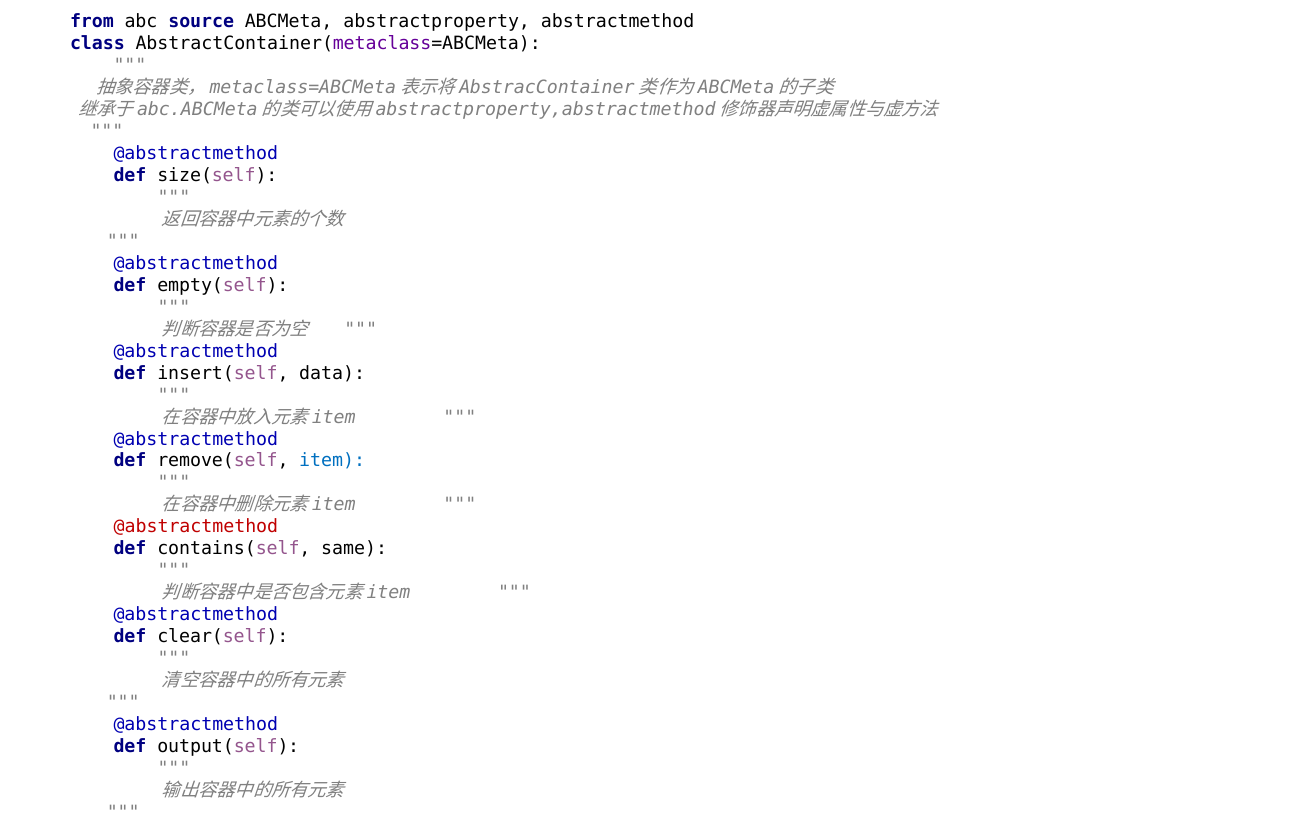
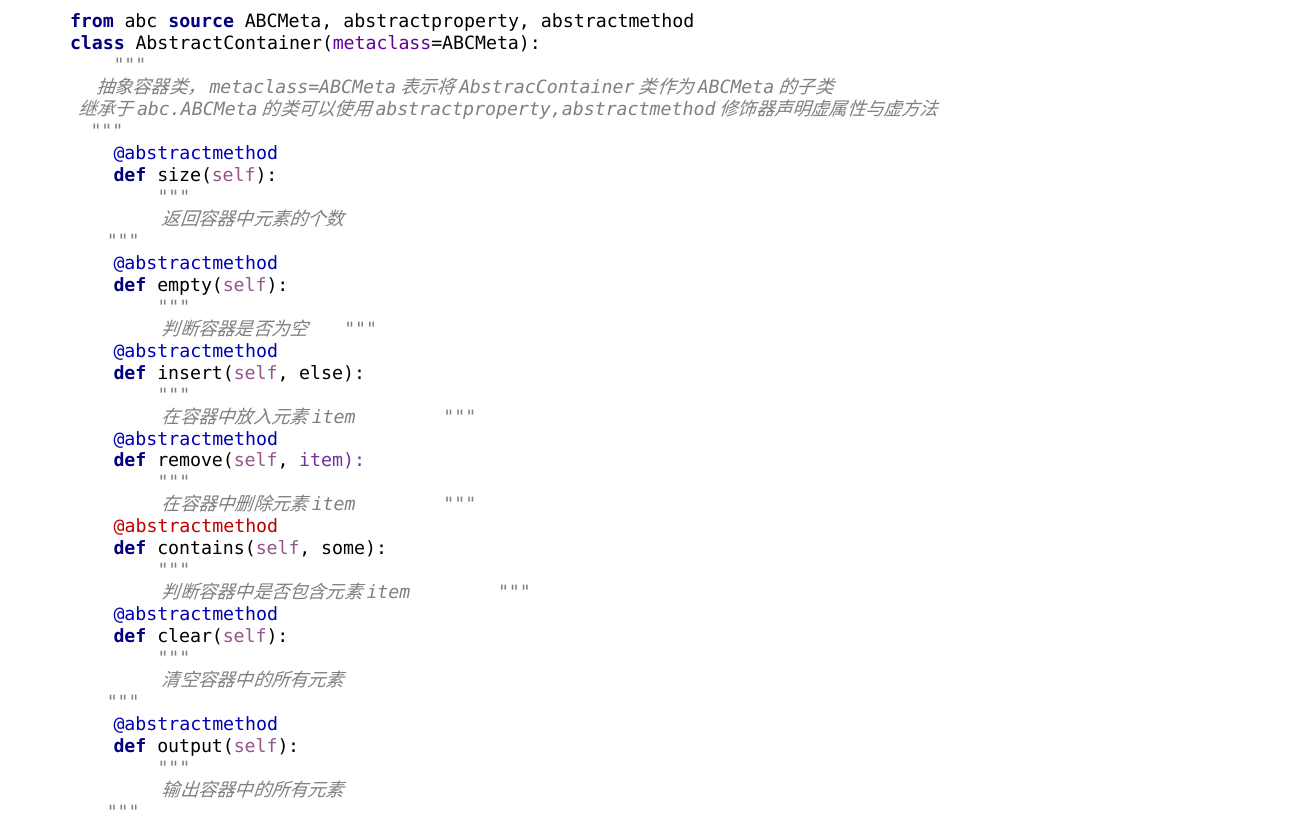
data: data -> else
item colour: blue -> purple
same: same -> some
